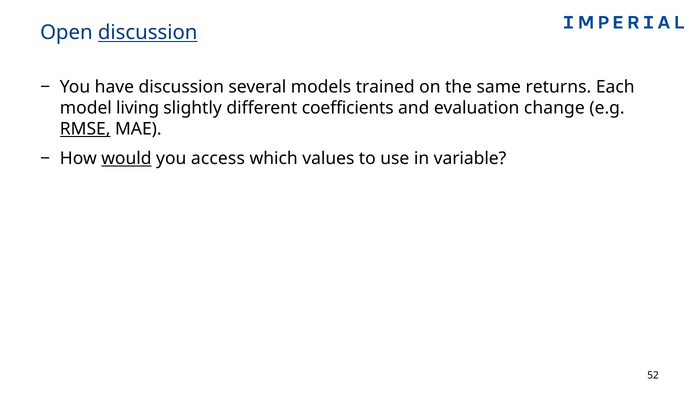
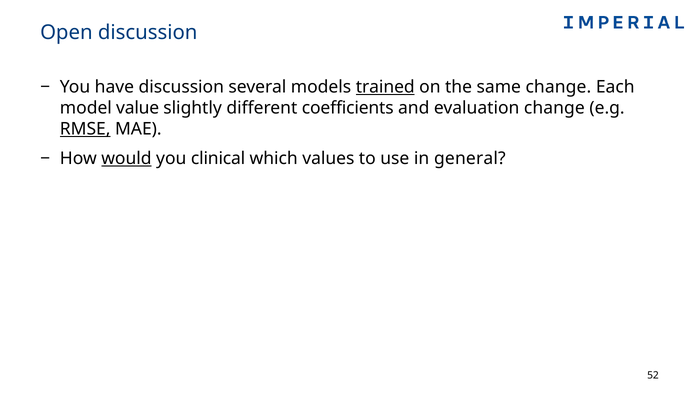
discussion at (148, 33) underline: present -> none
trained underline: none -> present
same returns: returns -> change
living: living -> value
access: access -> clinical
variable: variable -> general
